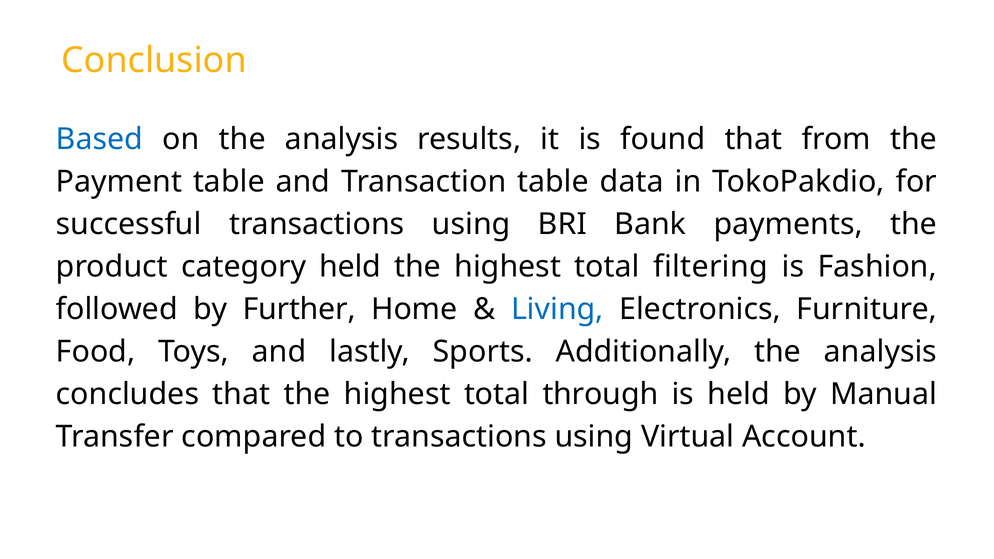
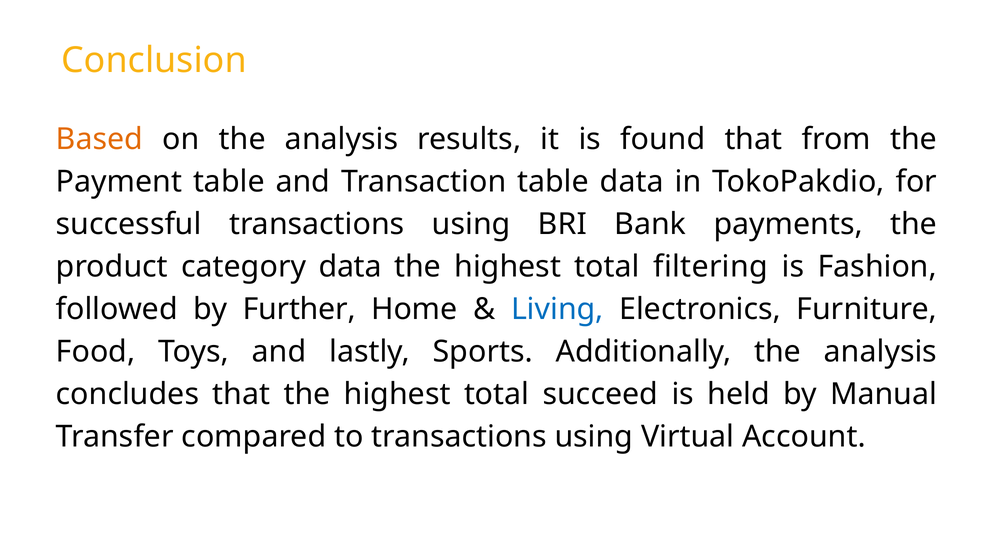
Based colour: blue -> orange
category held: held -> data
through: through -> succeed
